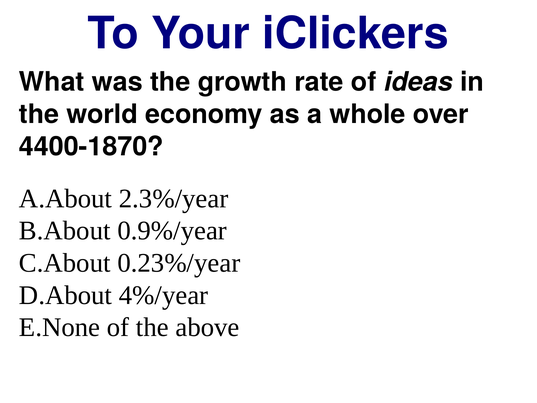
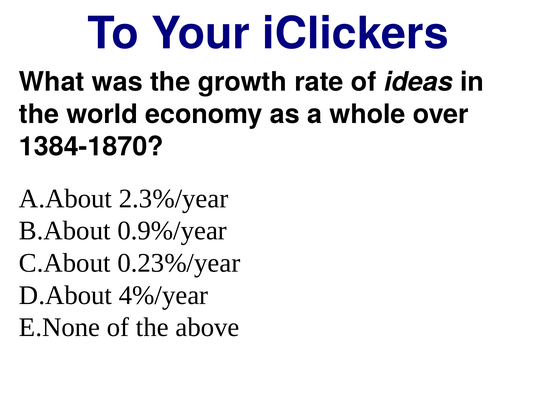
4400-1870: 4400-1870 -> 1384-1870
